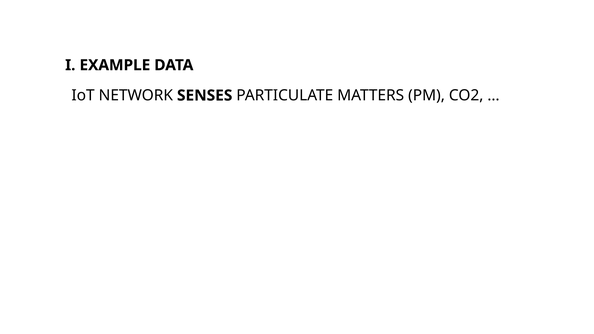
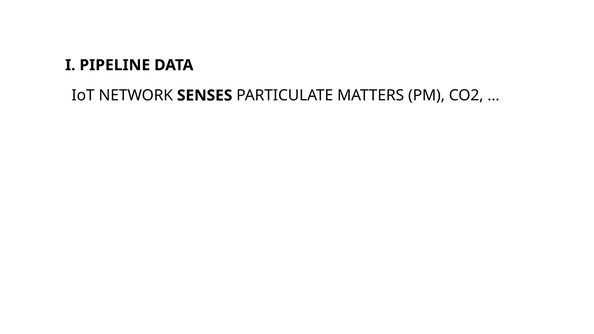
EXAMPLE: EXAMPLE -> PIPELINE
